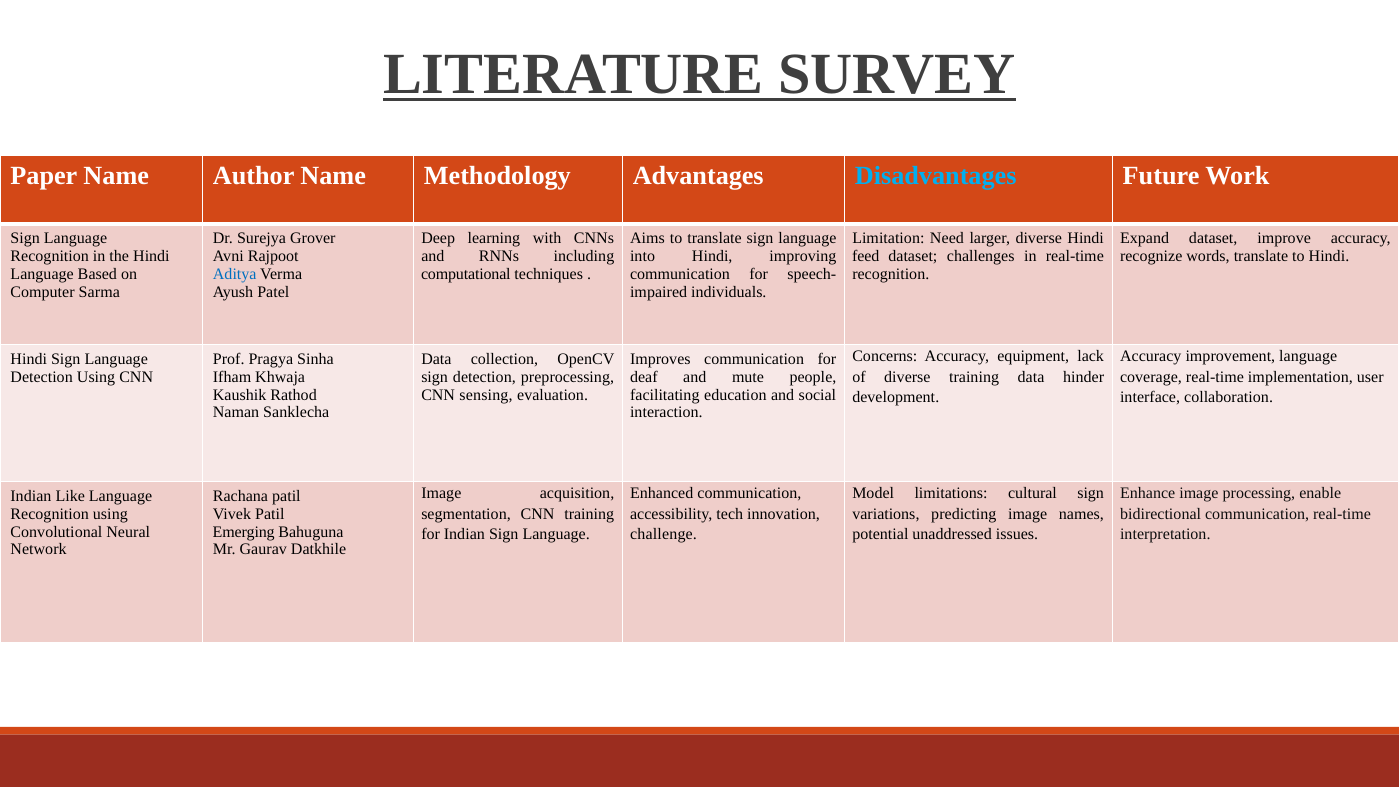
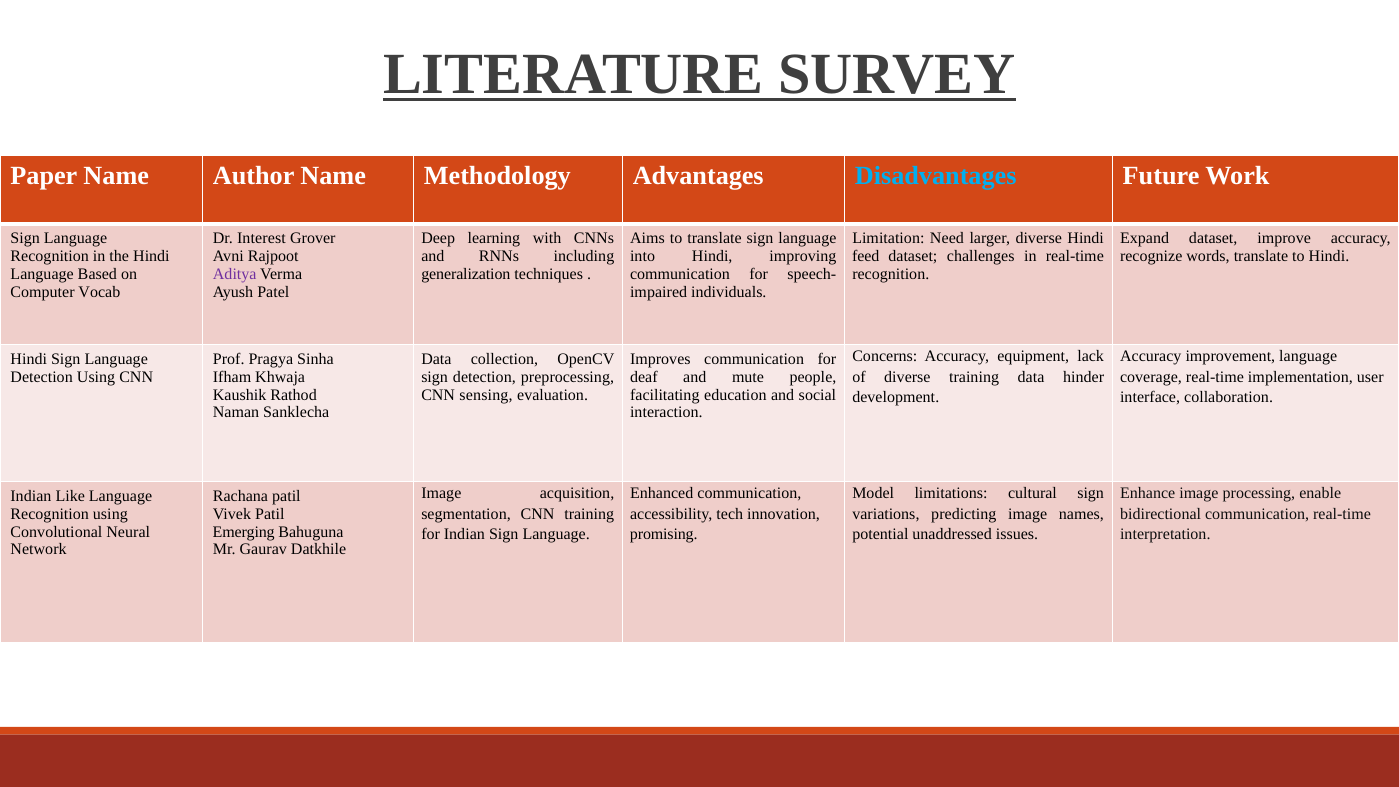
Surejya: Surejya -> Interest
Aditya colour: blue -> purple
computational: computational -> generalization
Sarma: Sarma -> Vocab
challenge: challenge -> promising
